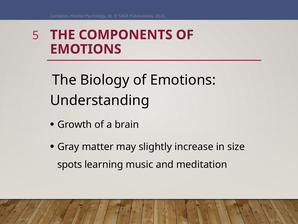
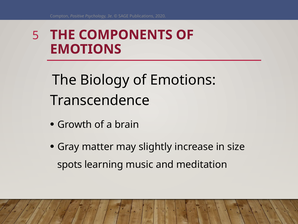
Understanding: Understanding -> Transcendence
